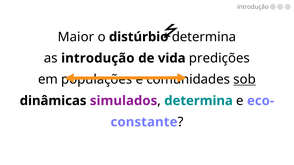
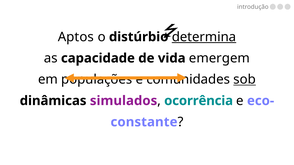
Maior: Maior -> Aptos
determina at (204, 37) underline: none -> present
as introdução: introdução -> capacidade
predições: predições -> emergem
determina at (199, 101): determina -> ocorrência
